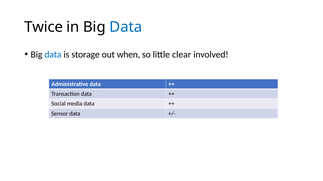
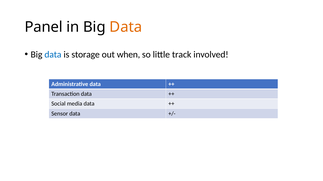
Twice: Twice -> Panel
Data at (126, 27) colour: blue -> orange
clear: clear -> track
